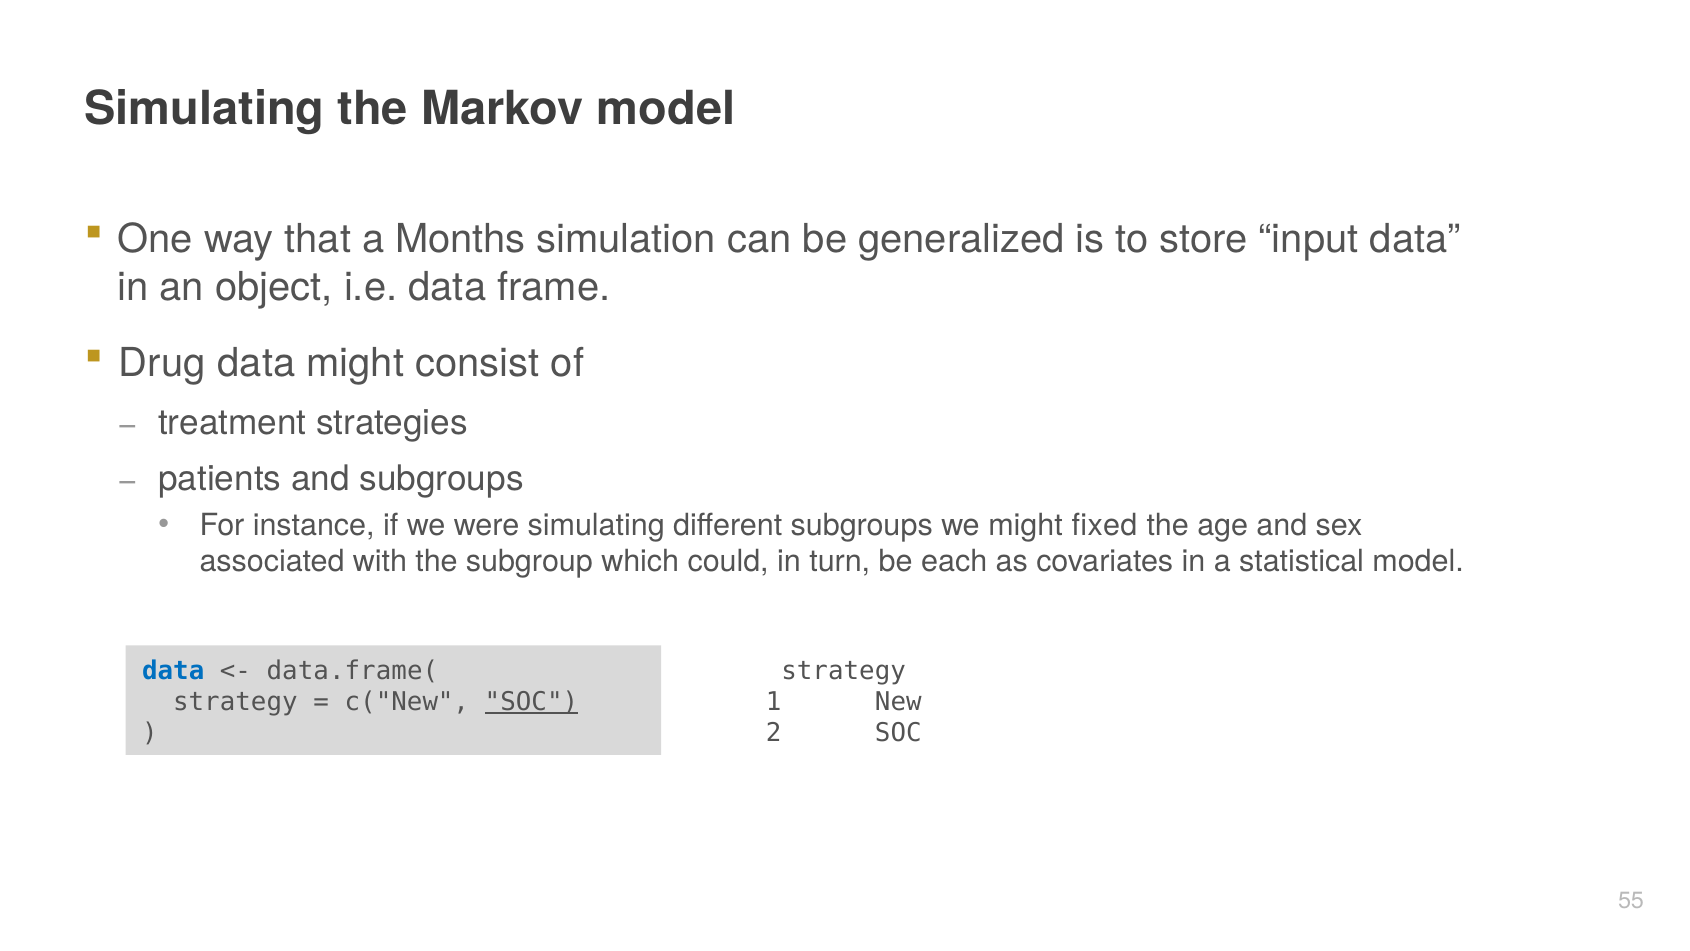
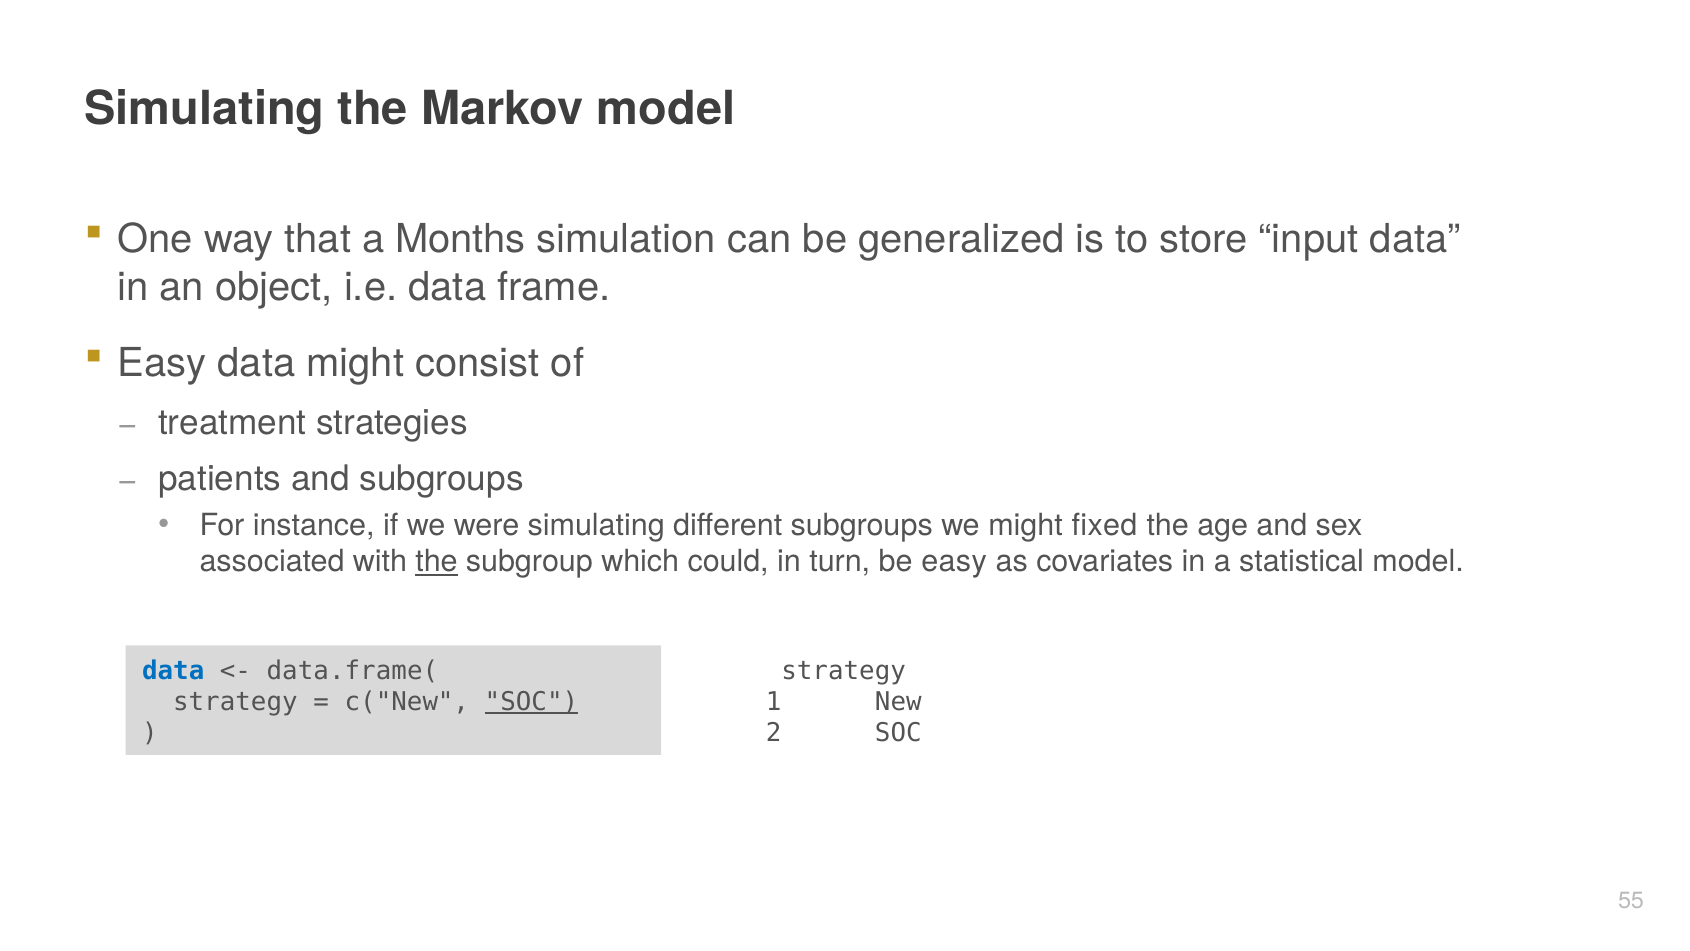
Drug at (162, 363): Drug -> Easy
the at (437, 561) underline: none -> present
be each: each -> easy
